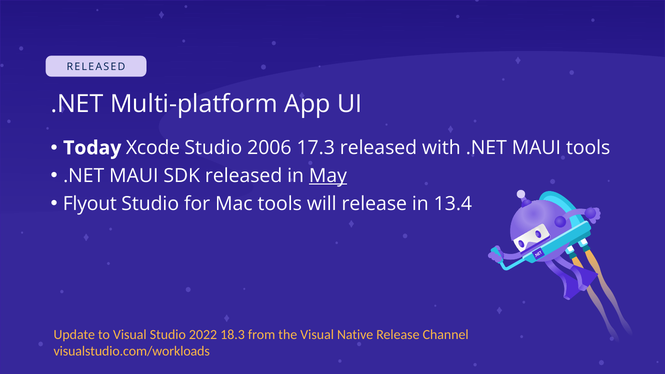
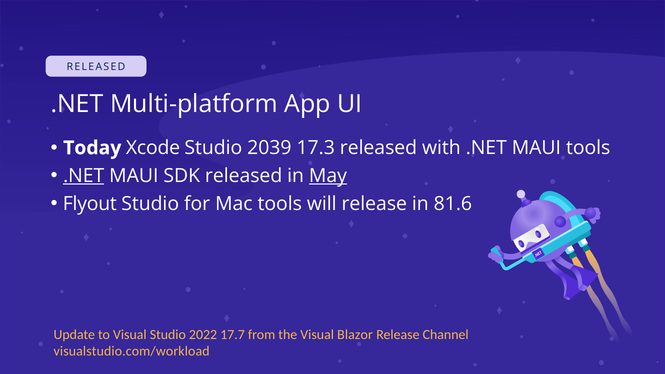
2006: 2006 -> 2039
.NET at (84, 176) underline: none -> present
13.4: 13.4 -> 81.6
18.3: 18.3 -> 17.7
Native: Native -> Blazor
visualstudio.com/workloads: visualstudio.com/workloads -> visualstudio.com/workload
